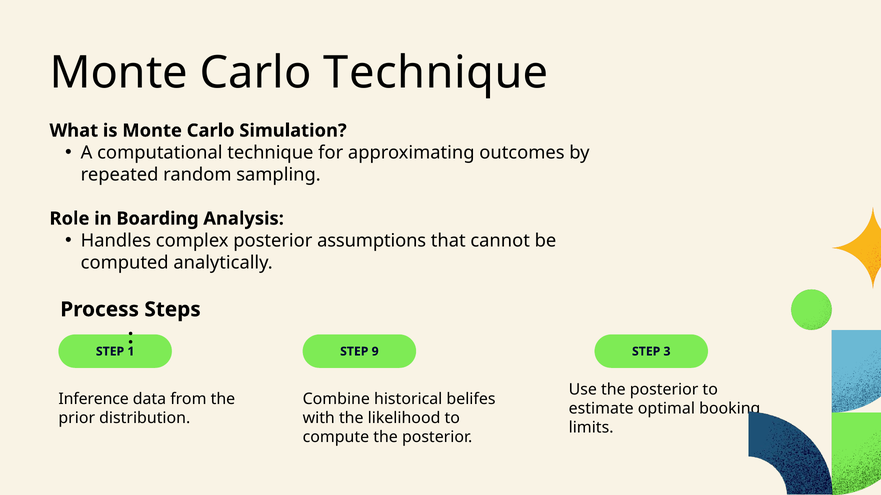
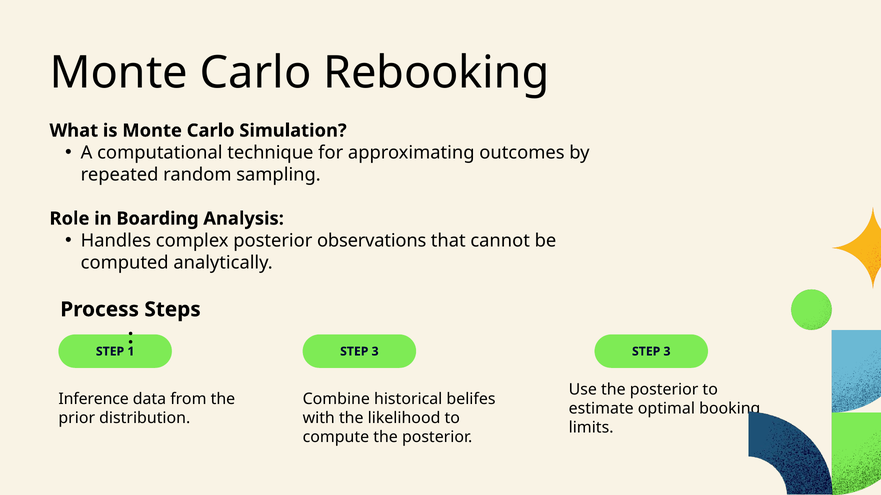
Carlo Technique: Technique -> Rebooking
assumptions: assumptions -> observations
1 STEP 9: 9 -> 3
